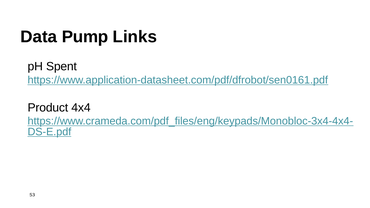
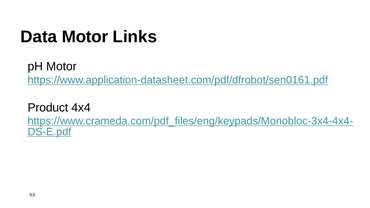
Data Pump: Pump -> Motor
pH Spent: Spent -> Motor
